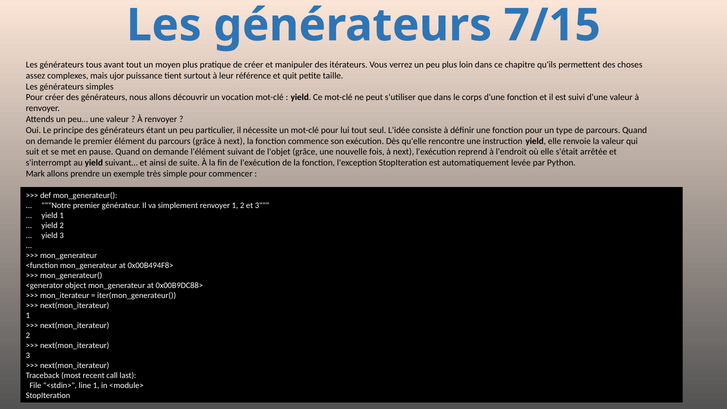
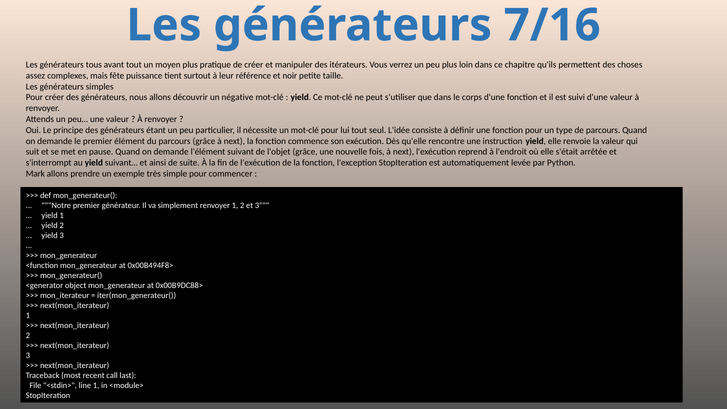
7/15: 7/15 -> 7/16
ujor: ujor -> fête
quit: quit -> noir
vocation: vocation -> négative
